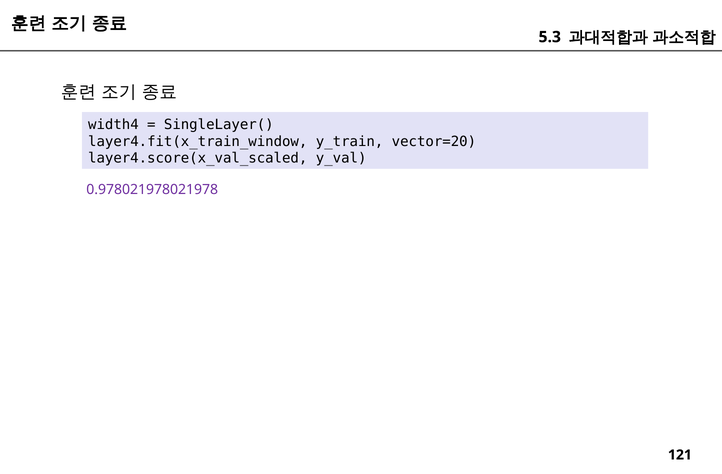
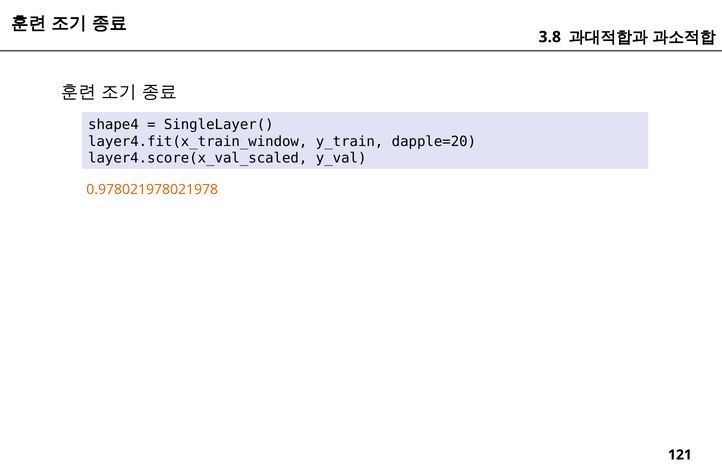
5.3: 5.3 -> 3.8
width4: width4 -> shape4
vector=20: vector=20 -> dapple=20
0.978021978021978 colour: purple -> orange
